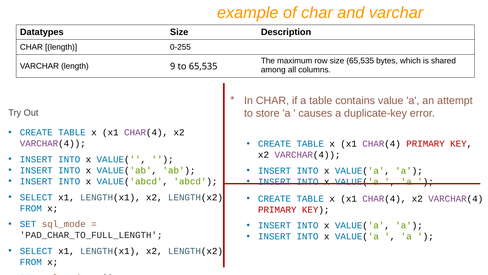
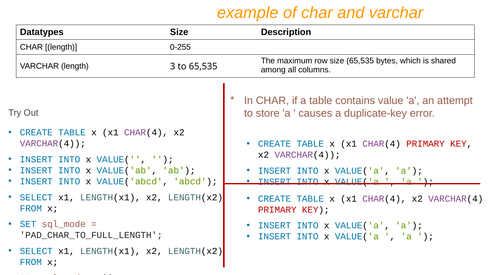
9: 9 -> 3
